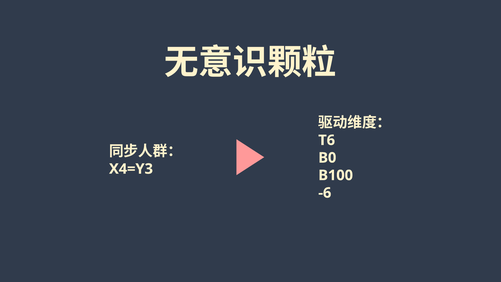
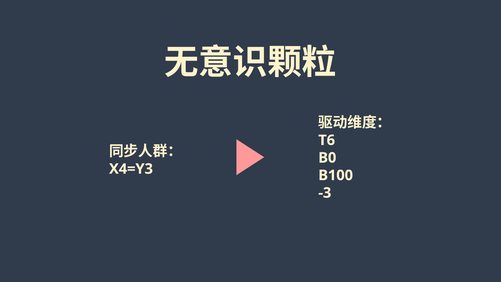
-6: -6 -> -3
